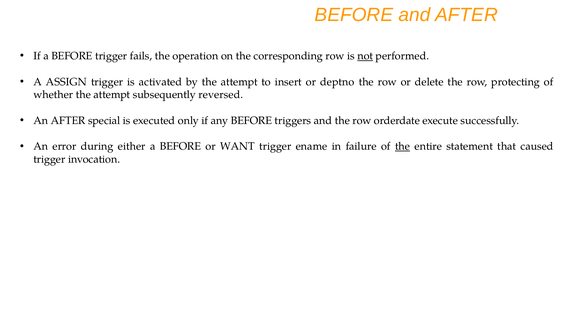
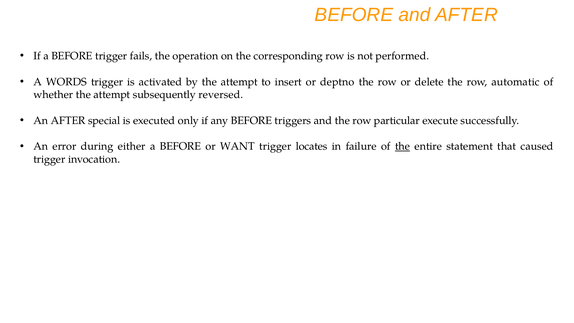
not underline: present -> none
ASSIGN: ASSIGN -> WORDS
protecting: protecting -> automatic
orderdate: orderdate -> particular
ename: ename -> locates
